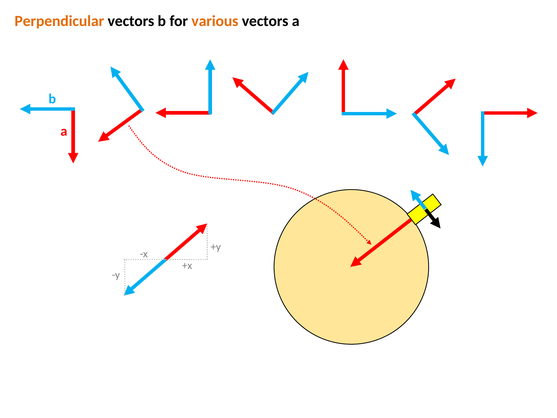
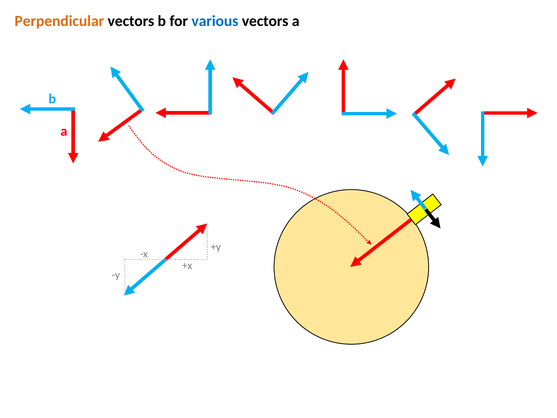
various colour: orange -> blue
